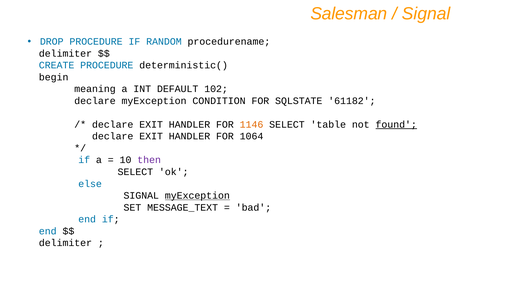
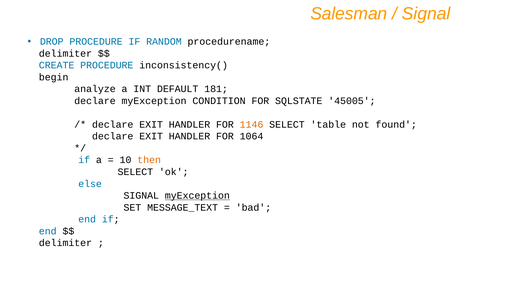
deterministic(: deterministic( -> inconsistency(
meaning: meaning -> analyze
102: 102 -> 181
61182: 61182 -> 45005
found underline: present -> none
then colour: purple -> orange
